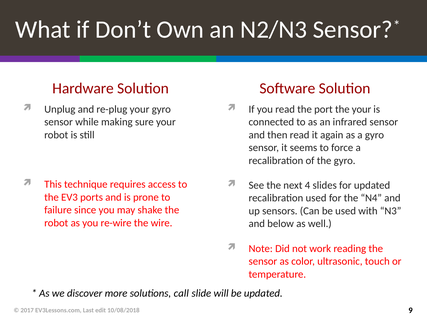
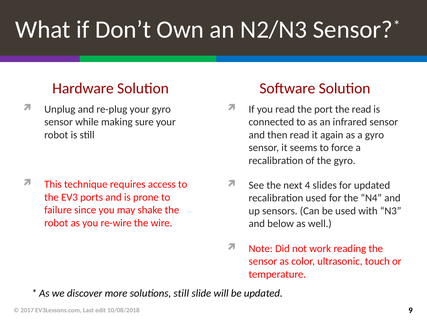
the your: your -> read
solutions call: call -> still
